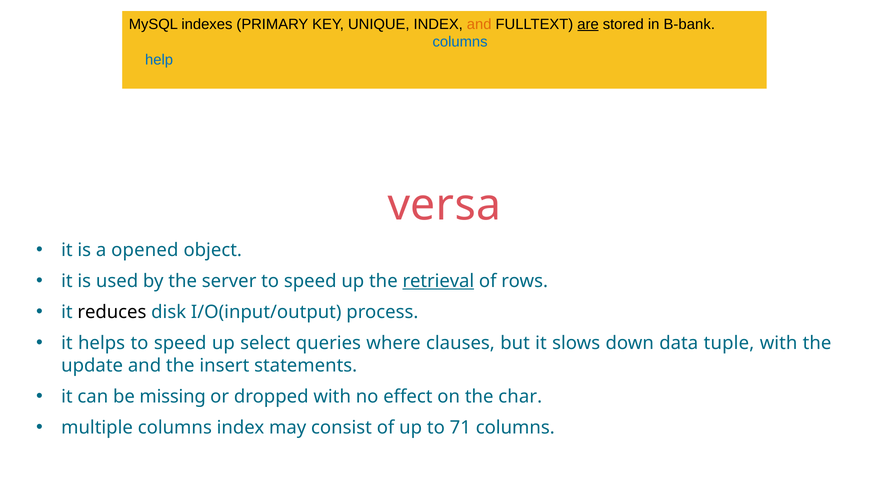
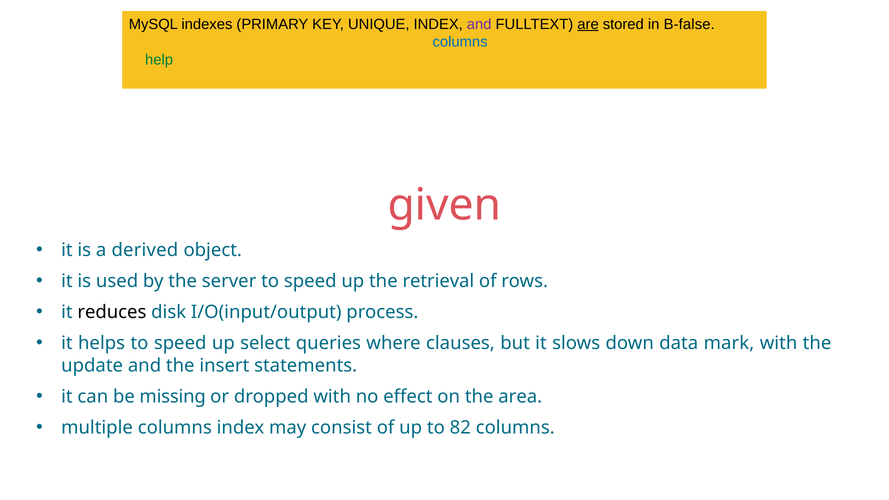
and at (479, 24) colour: orange -> purple
B-bank: B-bank -> B-false
help colour: blue -> green
versa: versa -> given
opened: opened -> derived
retrieval underline: present -> none
tuple: tuple -> mark
the char: char -> area
71: 71 -> 82
